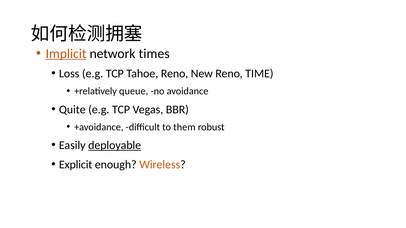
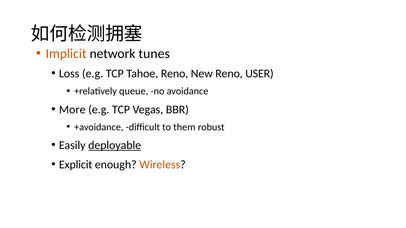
Implicit underline: present -> none
times: times -> tunes
TIME: TIME -> USER
Quite: Quite -> More
